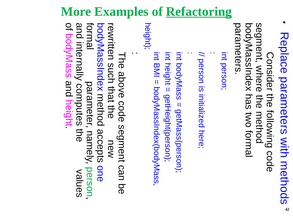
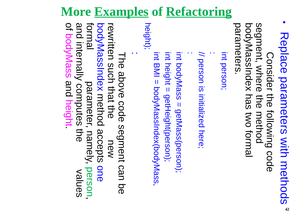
Examples underline: none -> present
